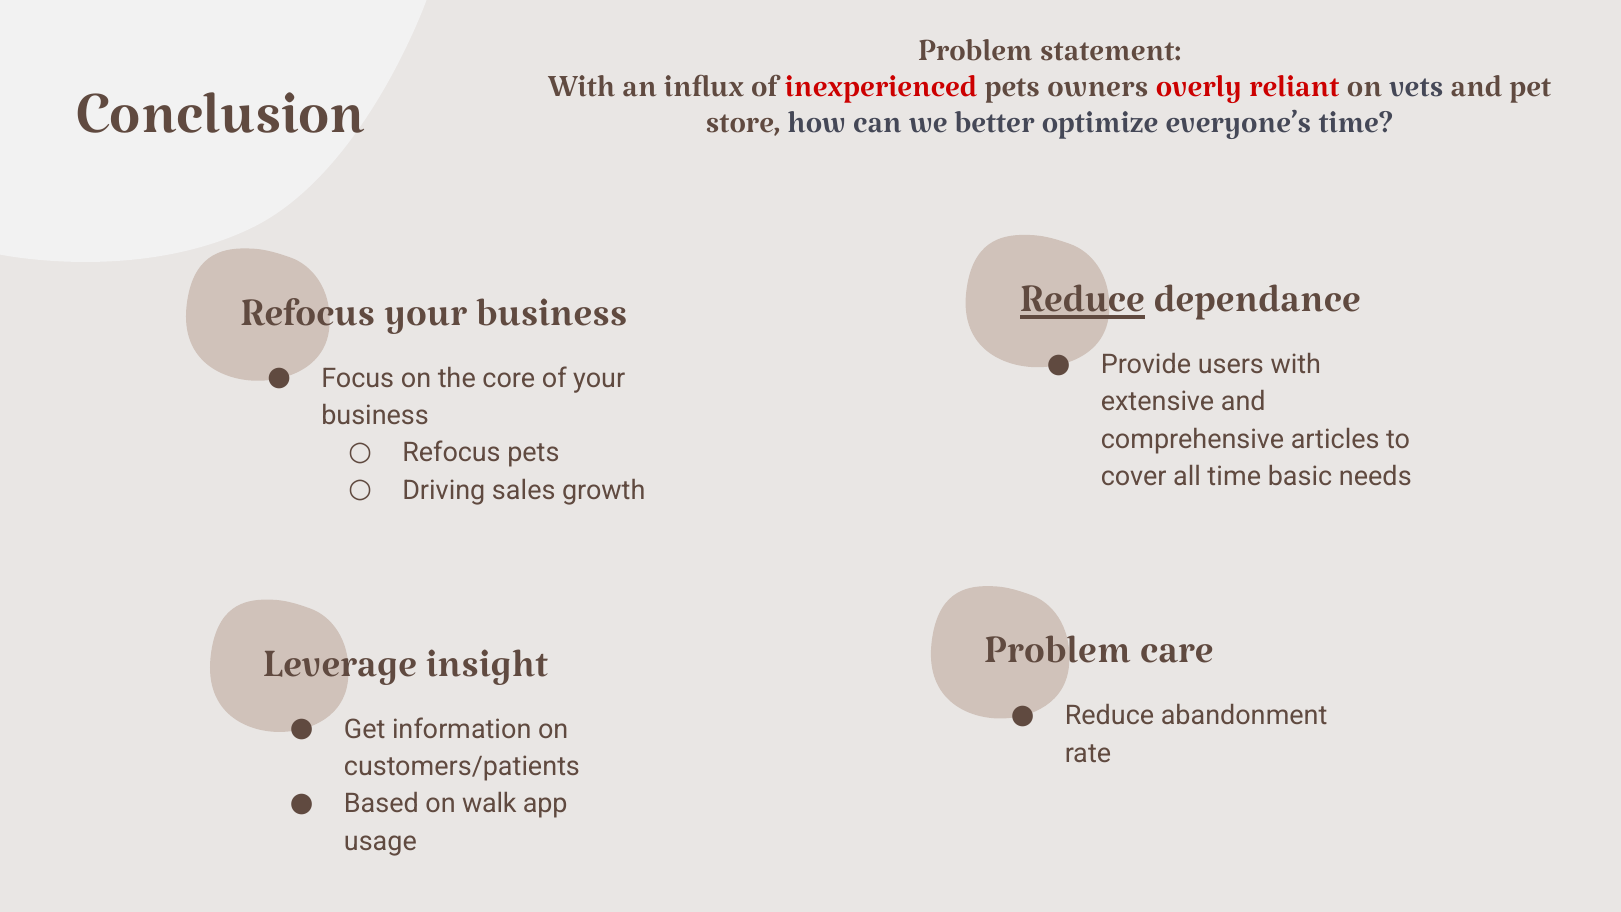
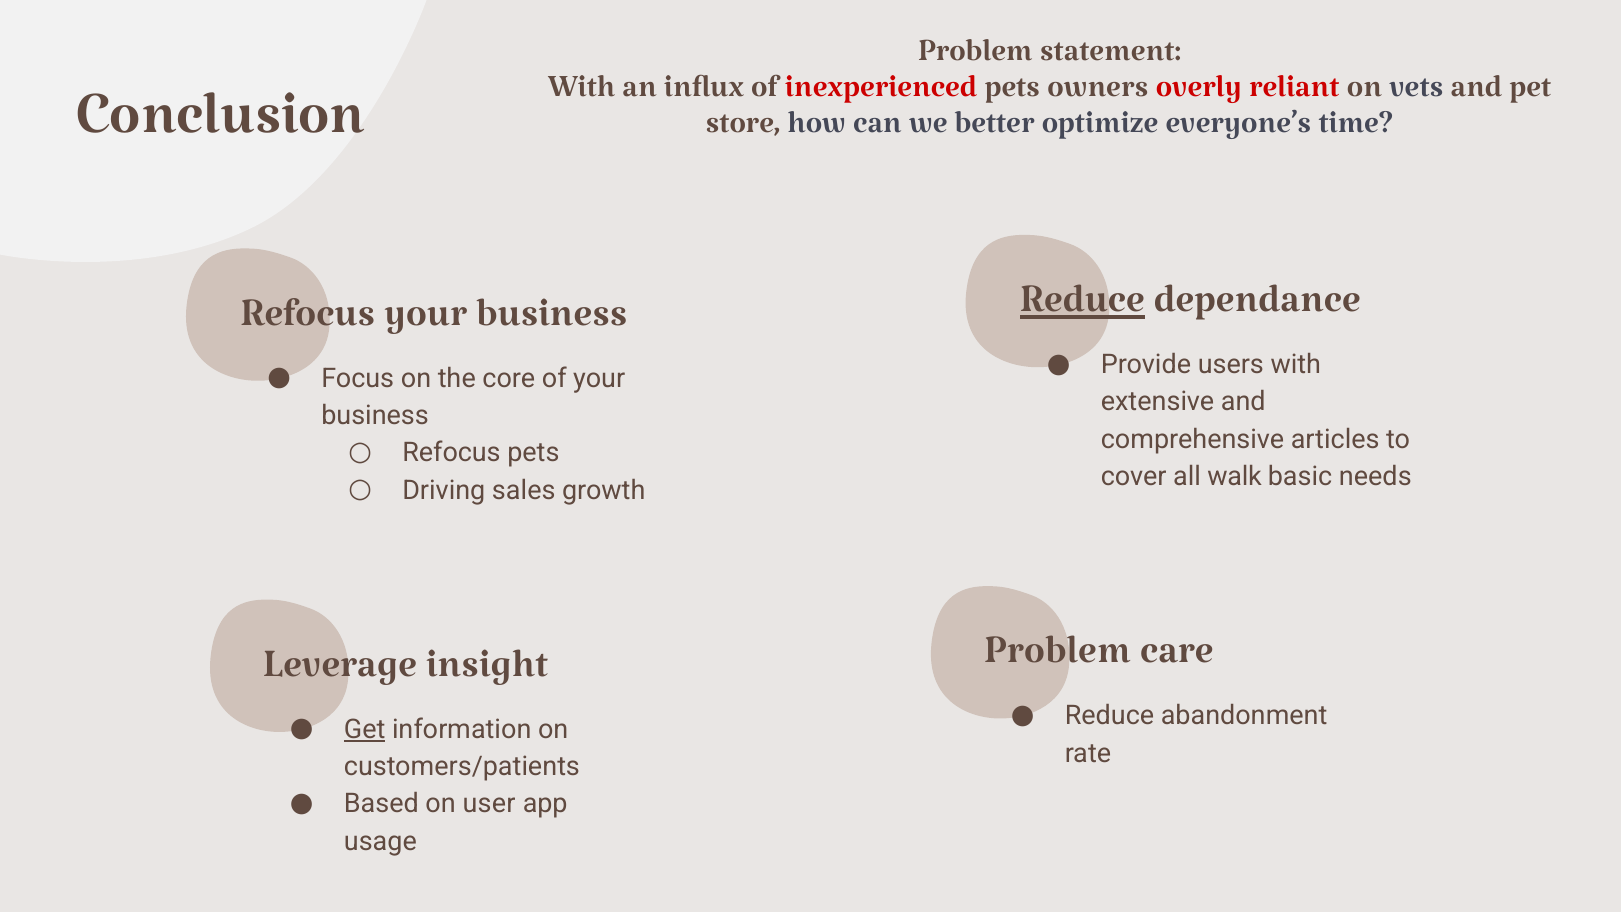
all time: time -> walk
Get underline: none -> present
walk: walk -> user
